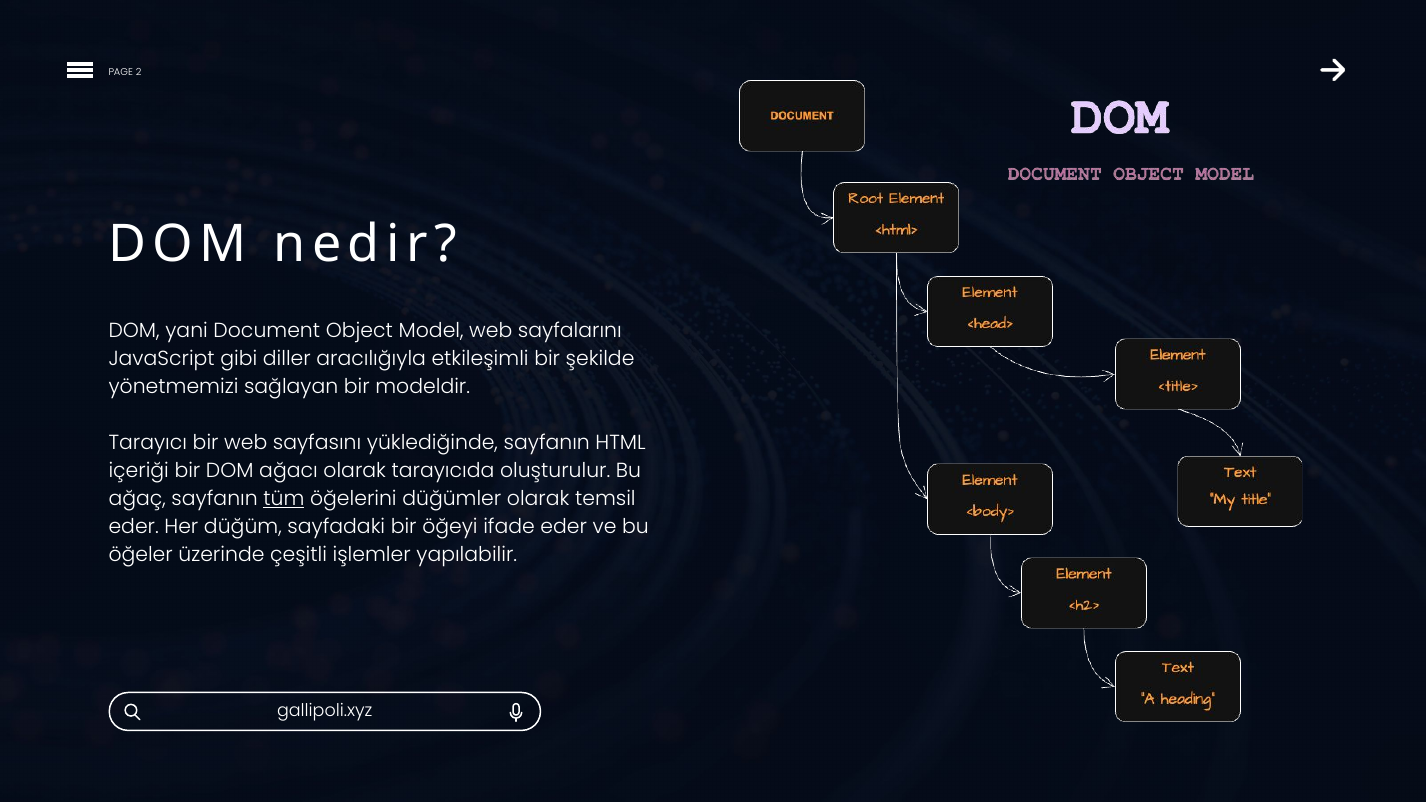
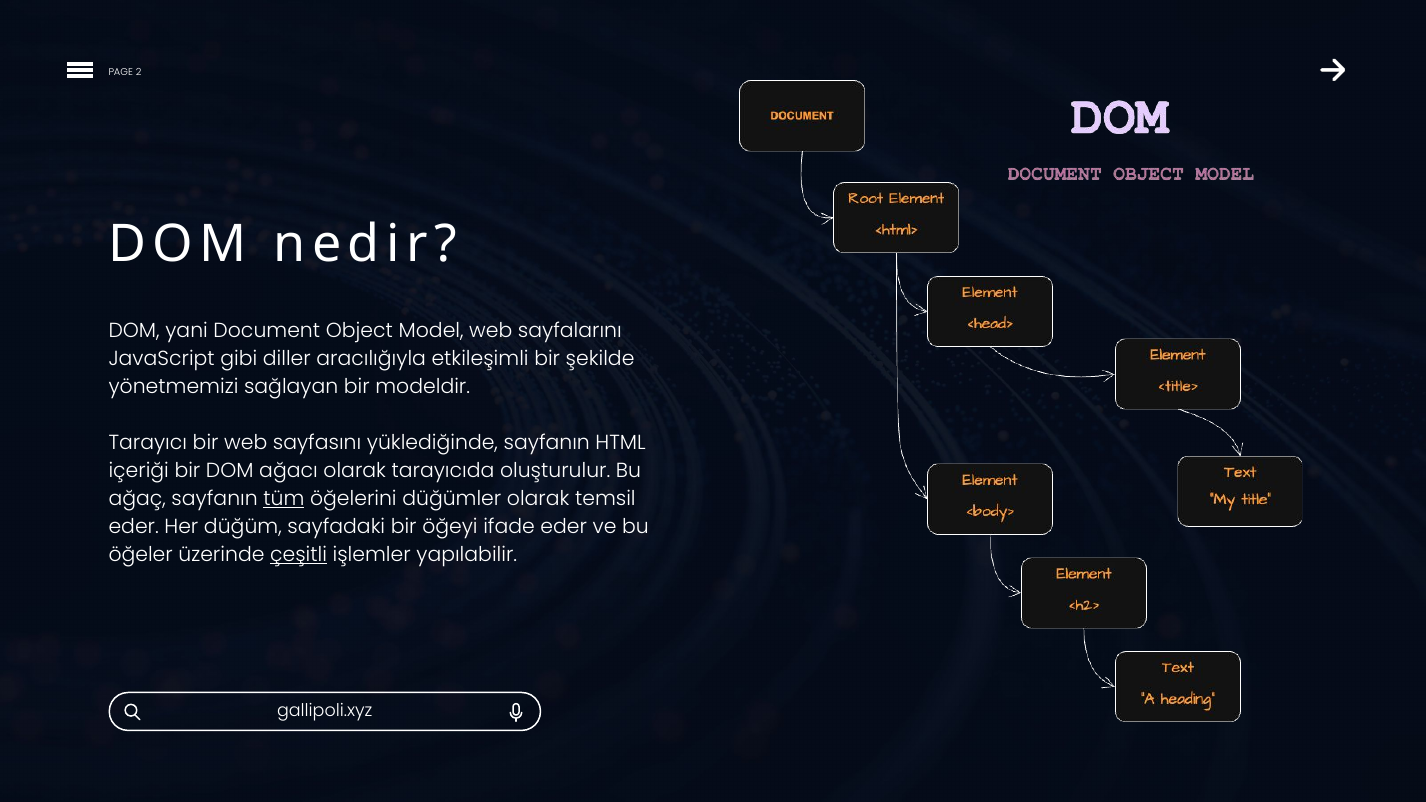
çeşitli underline: none -> present
